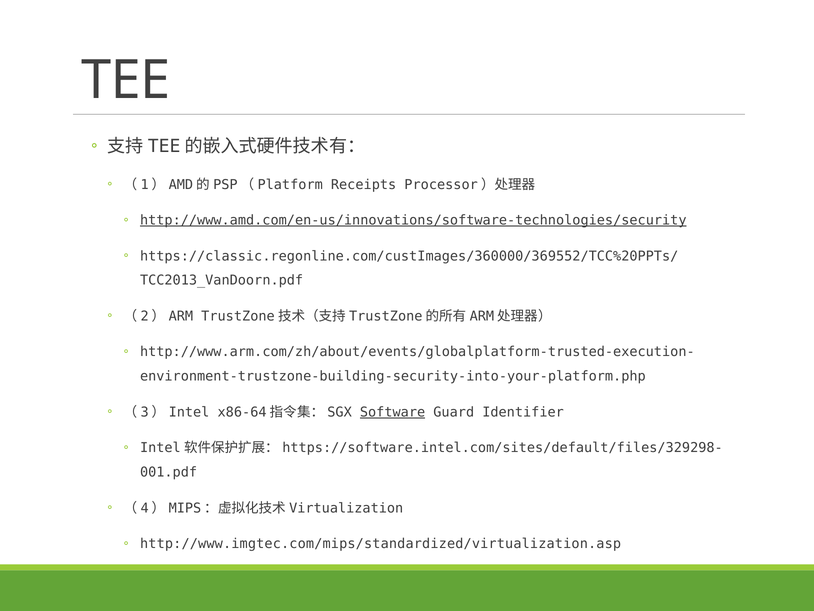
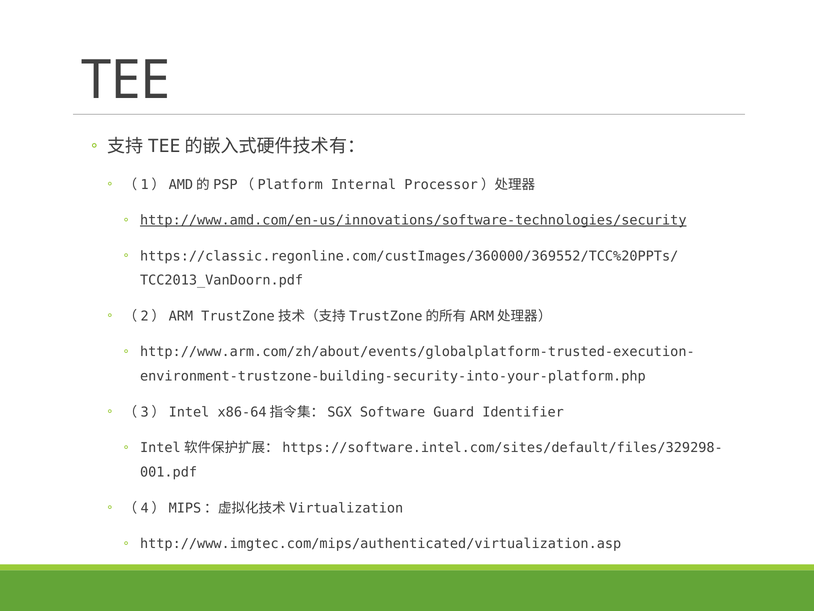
Receipts: Receipts -> Internal
Software underline: present -> none
http://www.imgtec.com/mips/standardized/virtualization.asp: http://www.imgtec.com/mips/standardized/virtualization.asp -> http://www.imgtec.com/mips/authenticated/virtualization.asp
